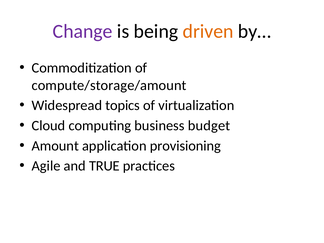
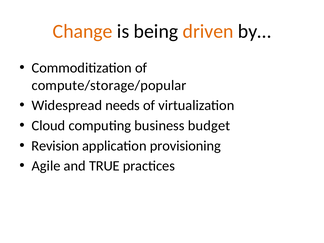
Change colour: purple -> orange
compute/storage/amount: compute/storage/amount -> compute/storage/popular
topics: topics -> needs
Amount: Amount -> Revision
